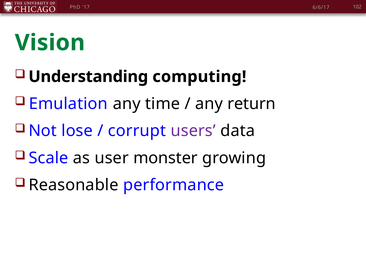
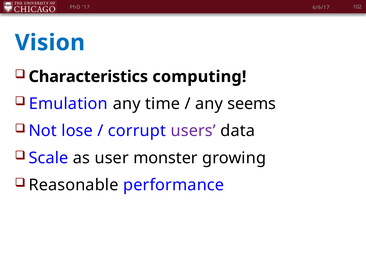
Vision colour: green -> blue
Understanding: Understanding -> Characteristics
return: return -> seems
